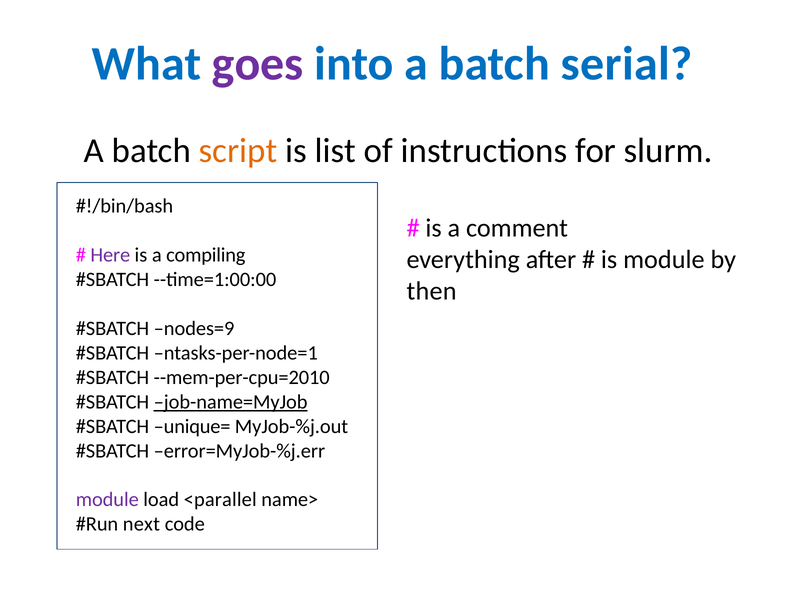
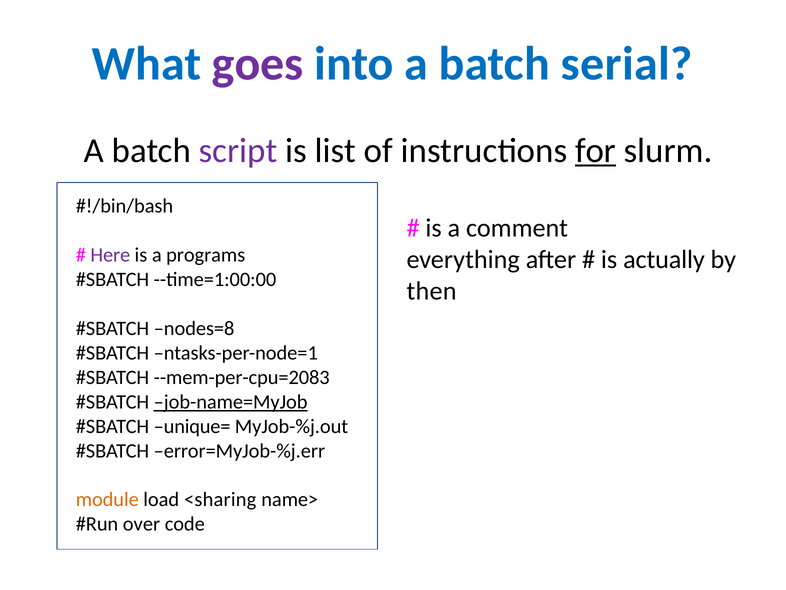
script colour: orange -> purple
for underline: none -> present
compiling: compiling -> programs
is module: module -> actually
nodes=9: nodes=9 -> nodes=8
--mem-per-cpu=2010: --mem-per-cpu=2010 -> --mem-per-cpu=2083
module at (107, 499) colour: purple -> orange
<parallel: <parallel -> <sharing
next: next -> over
